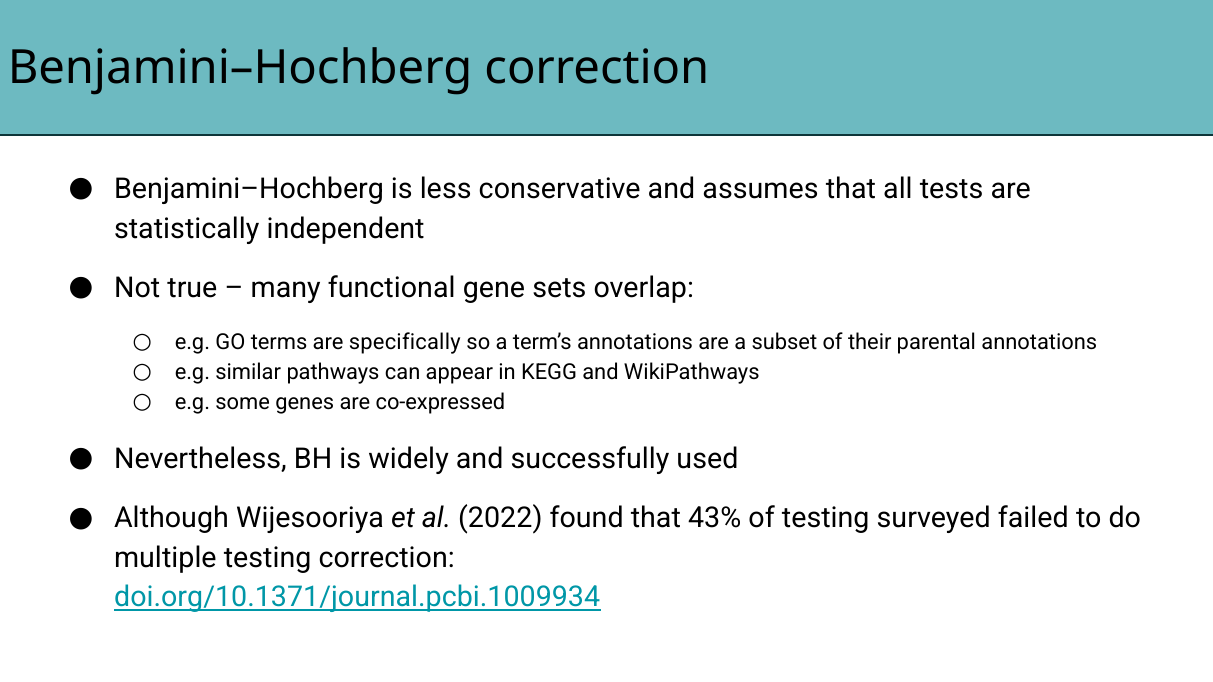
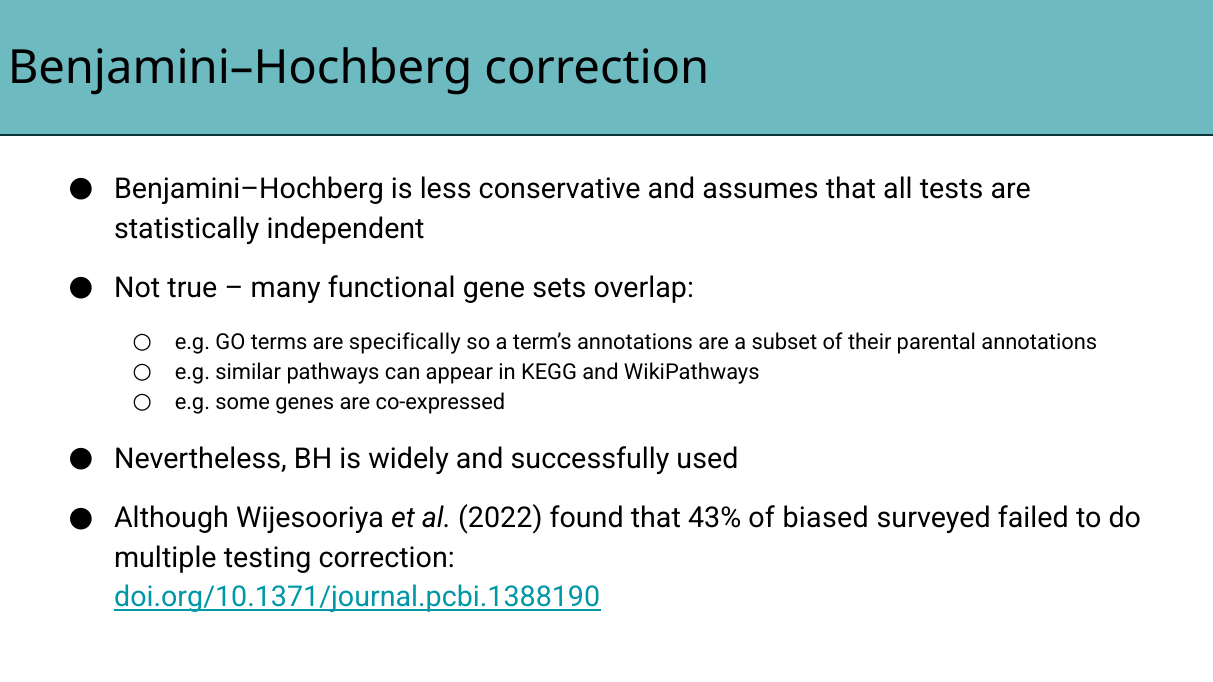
of testing: testing -> biased
doi.org/10.1371/journal.pcbi.1009934: doi.org/10.1371/journal.pcbi.1009934 -> doi.org/10.1371/journal.pcbi.1388190
